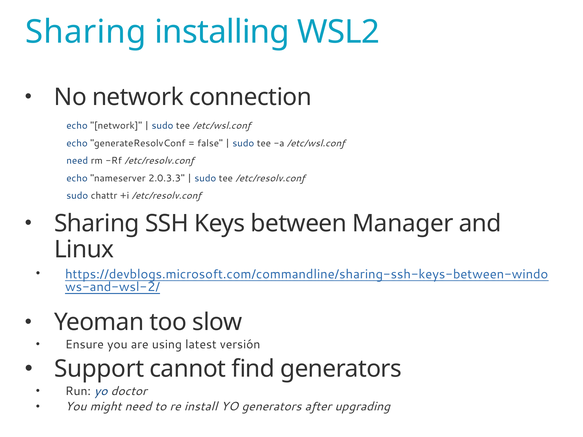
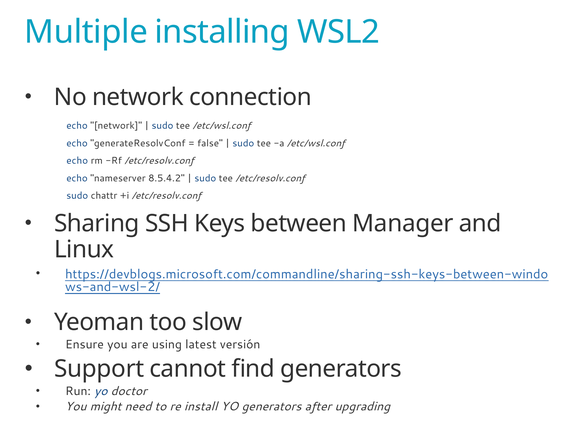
Sharing at (86, 32): Sharing -> Multiple
need at (77, 161): need -> echo
2.0.3.3: 2.0.3.3 -> 8.5.4.2
